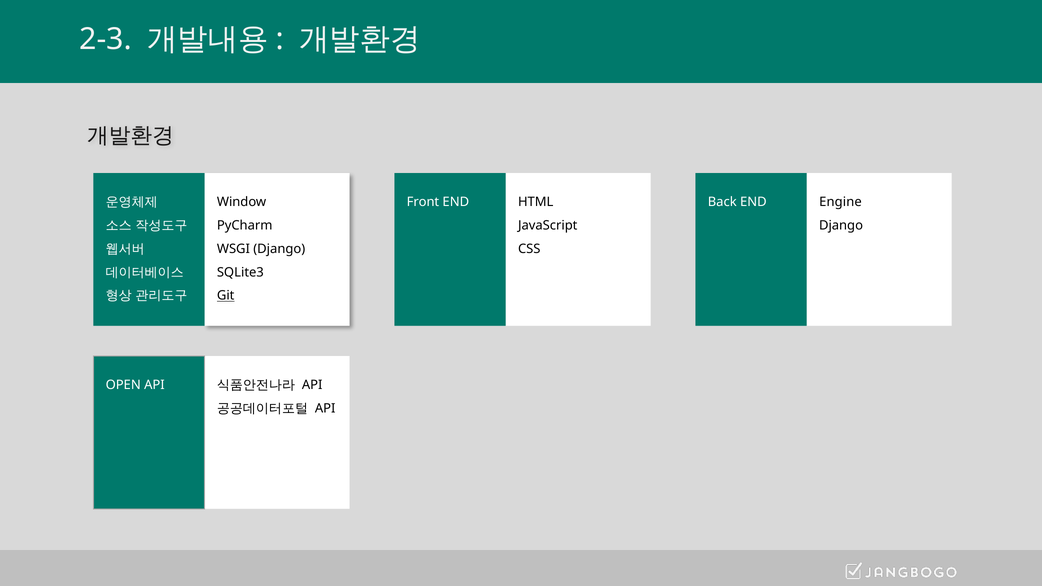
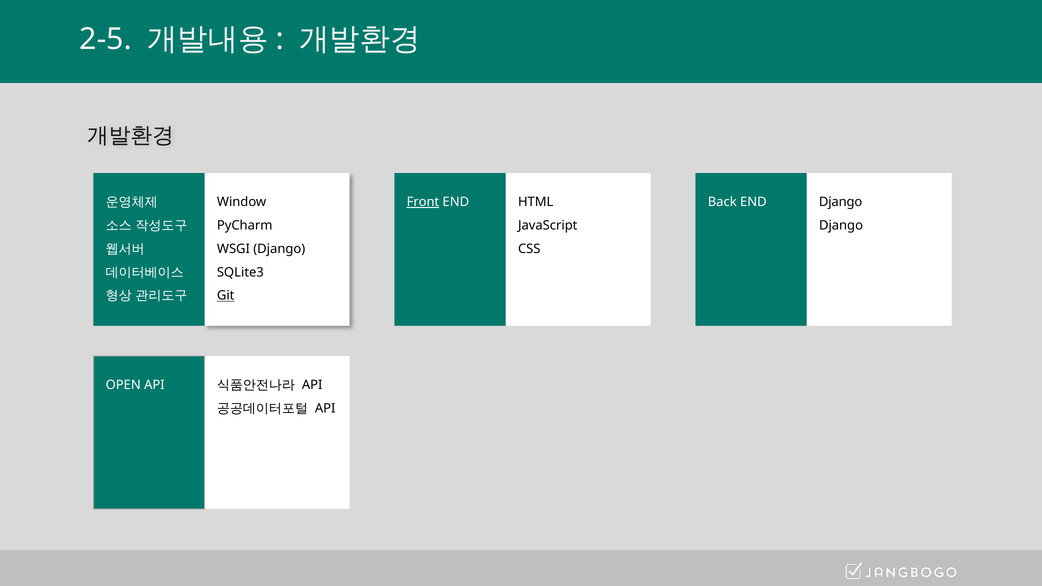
2-3: 2-3 -> 2-5
Front underline: none -> present
END Engine: Engine -> Django
